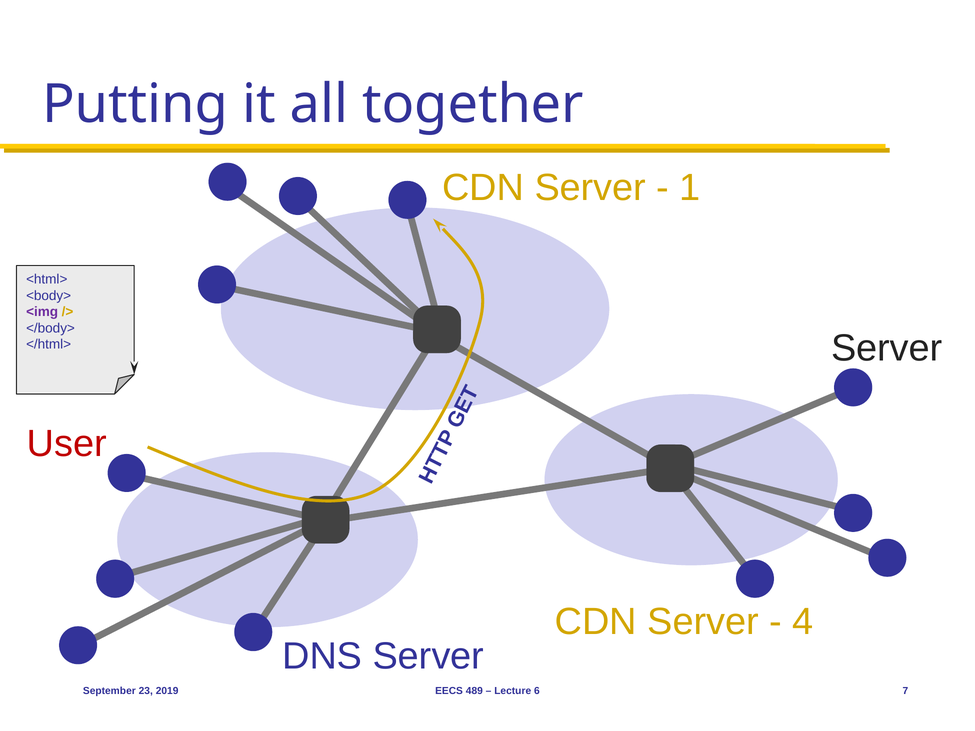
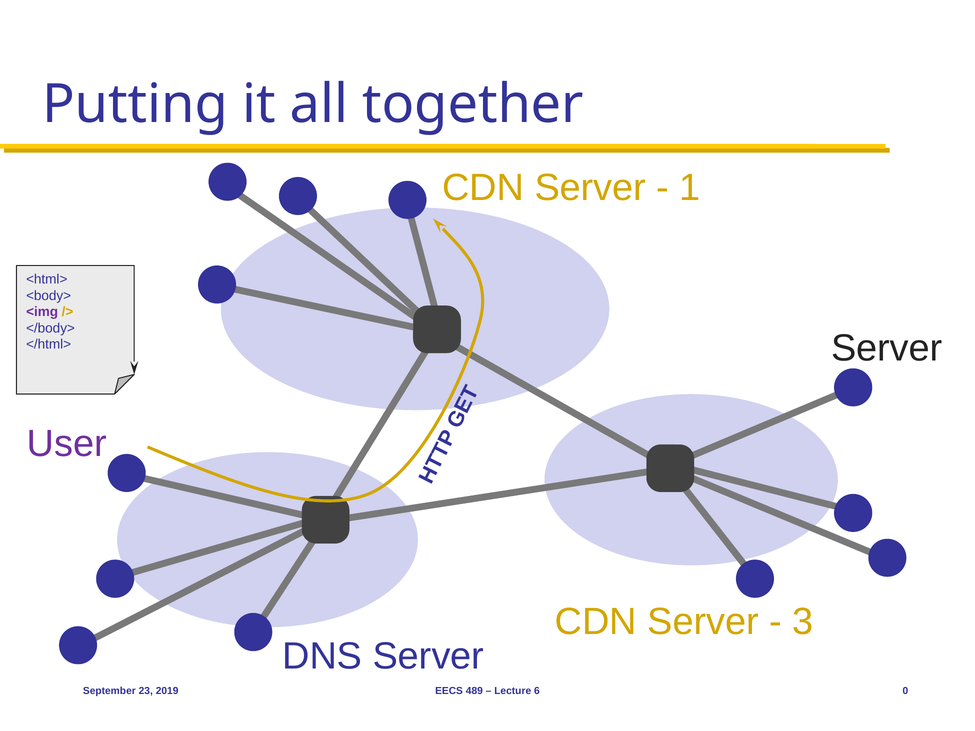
User colour: red -> purple
4: 4 -> 3
7: 7 -> 0
